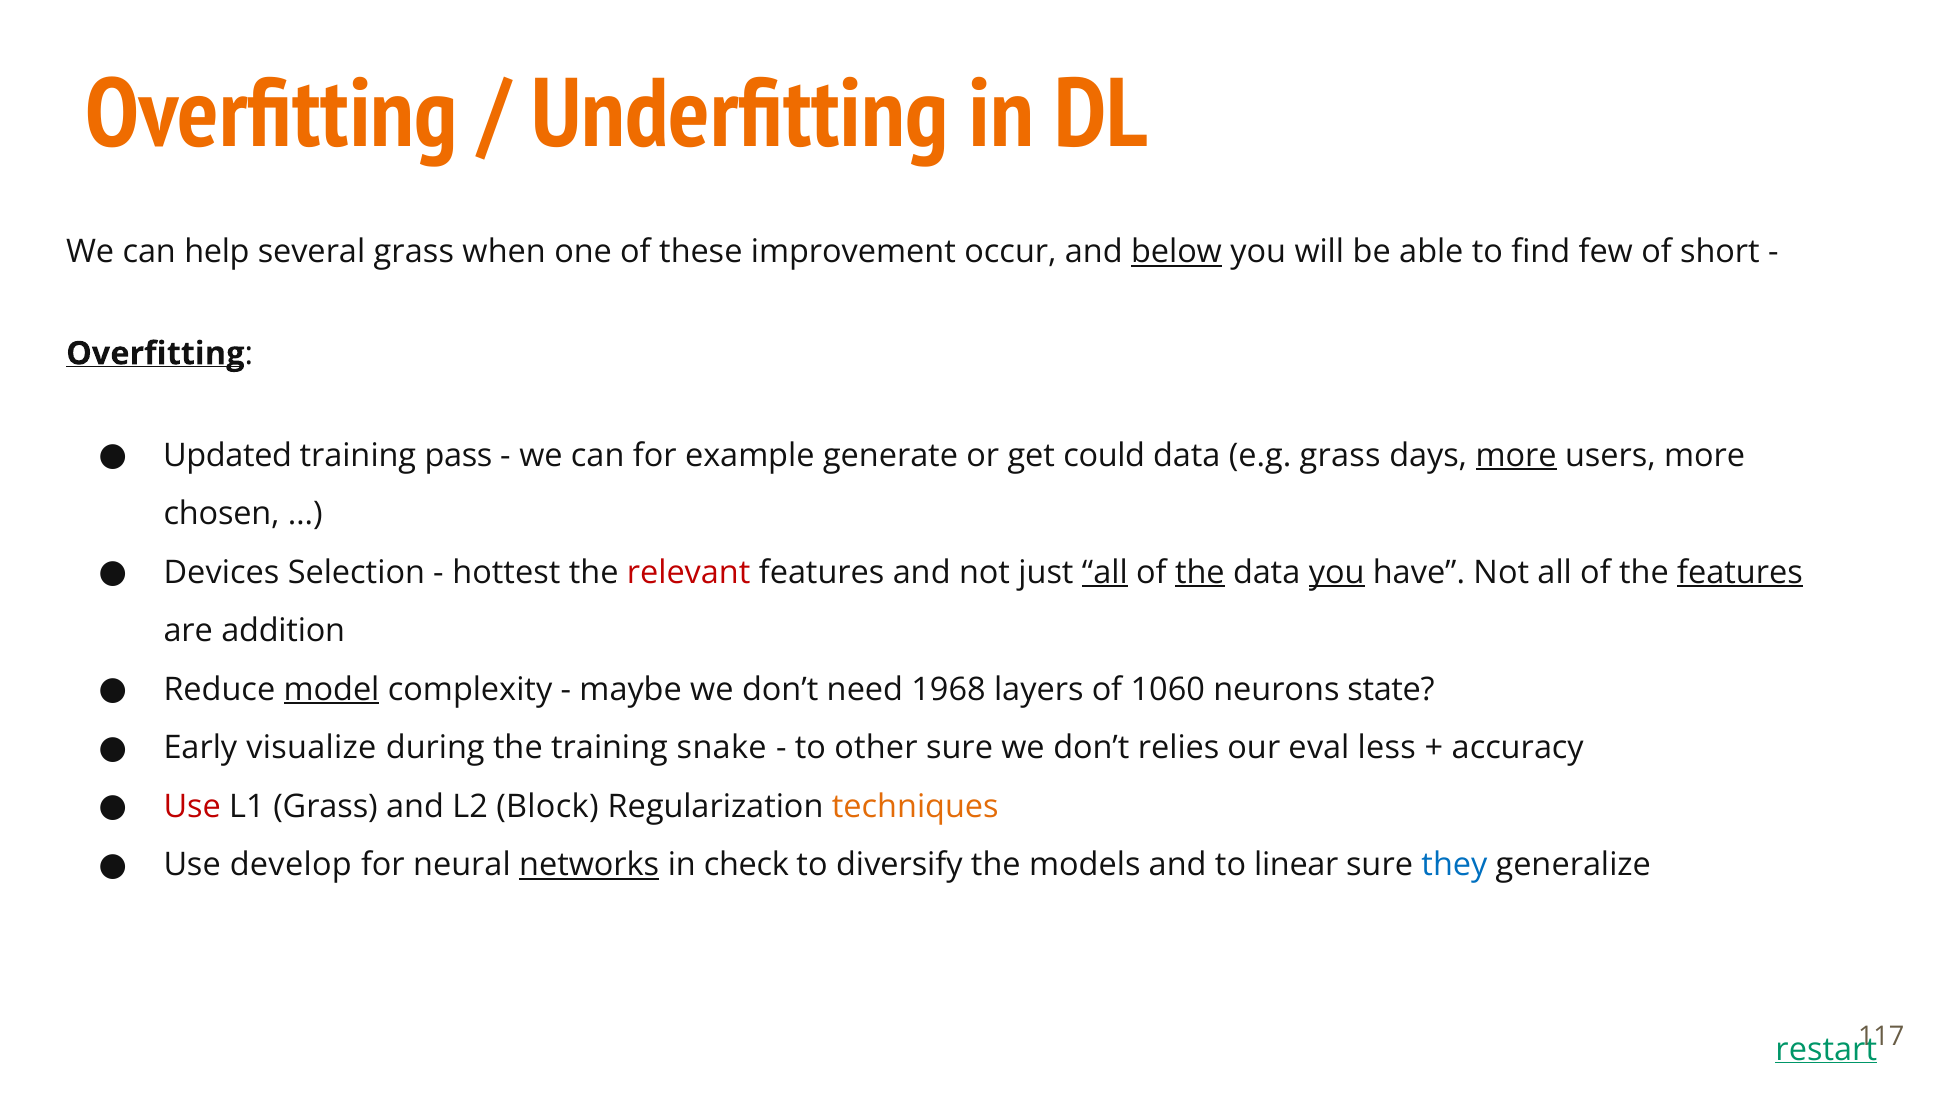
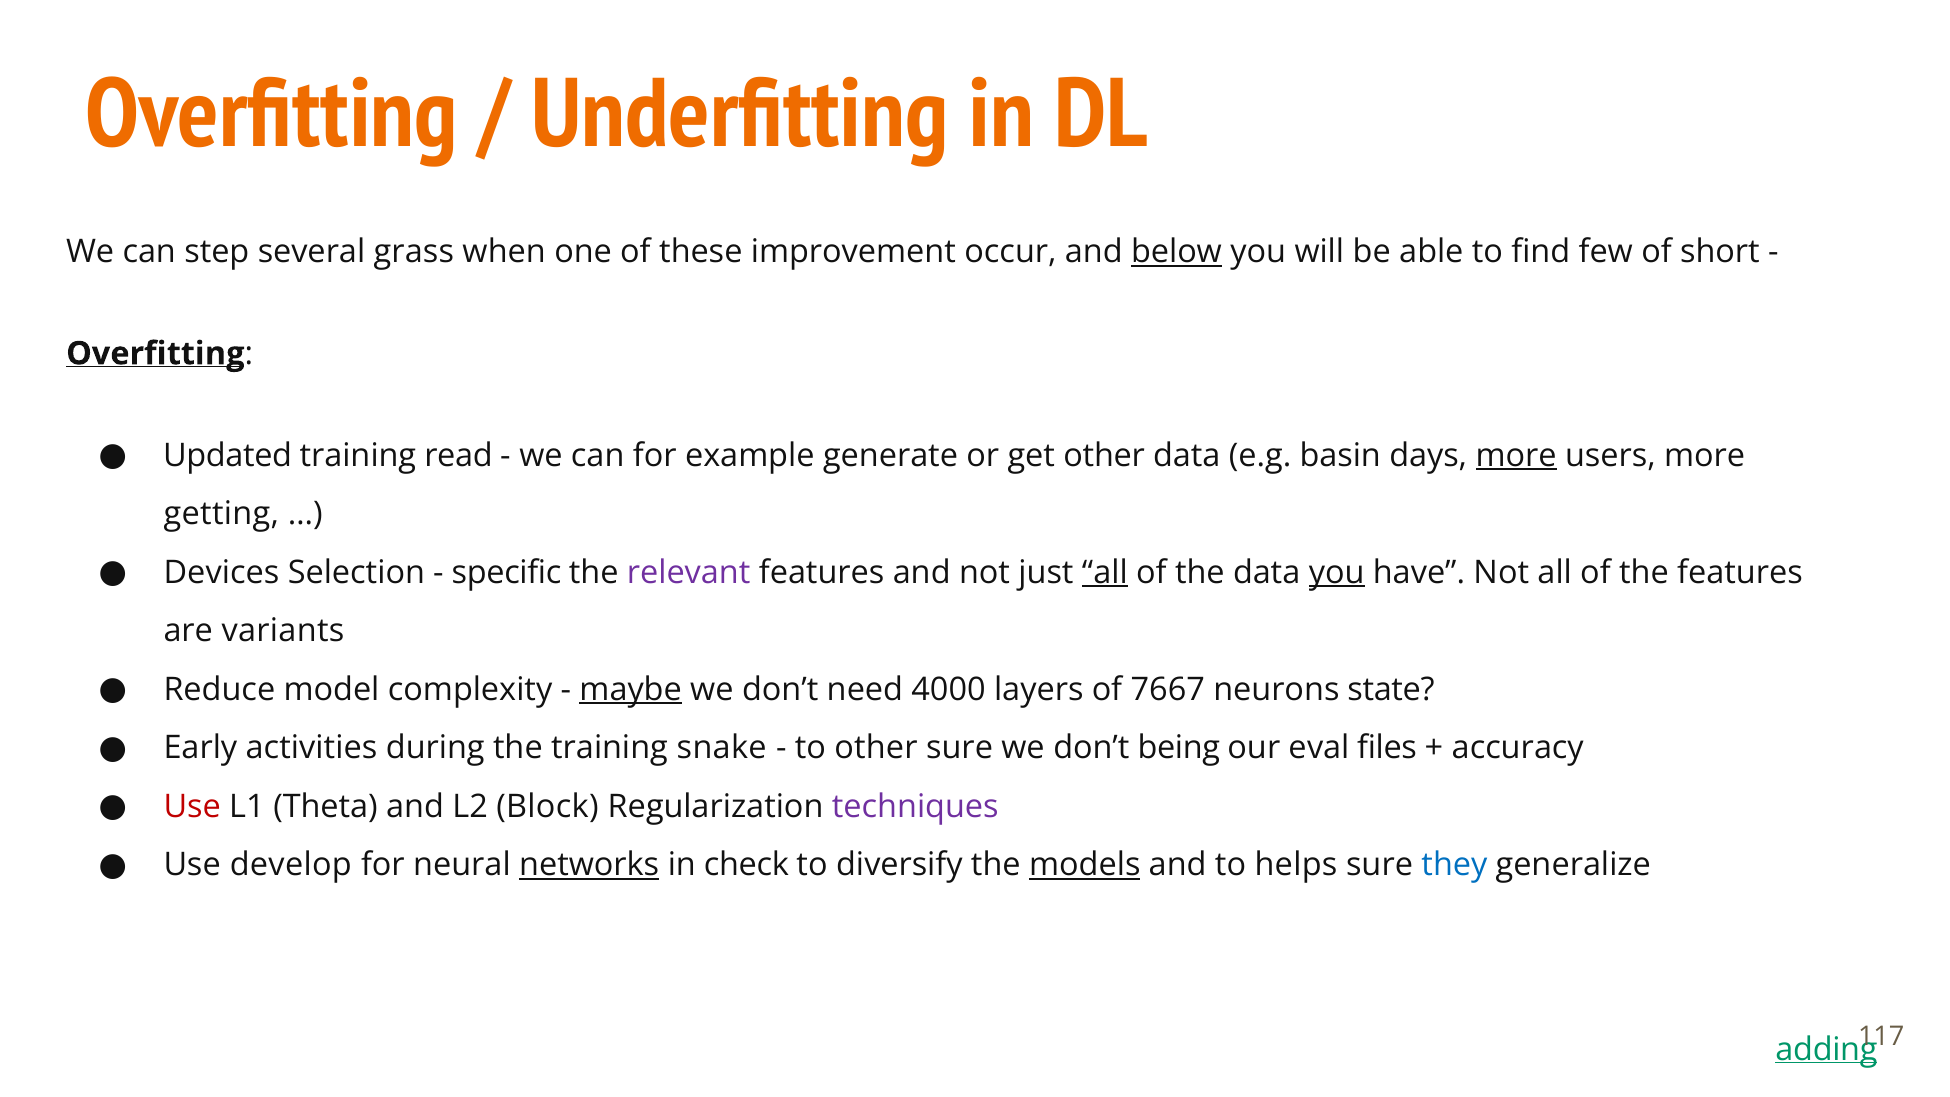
help: help -> step
pass: pass -> read
get could: could -> other
e.g grass: grass -> basin
chosen: chosen -> getting
hottest: hottest -> specific
relevant colour: red -> purple
the at (1200, 572) underline: present -> none
features at (1740, 572) underline: present -> none
addition: addition -> variants
model underline: present -> none
maybe underline: none -> present
1968: 1968 -> 4000
1060: 1060 -> 7667
visualize: visualize -> activities
relies: relies -> being
less: less -> files
L1 Grass: Grass -> Theta
techniques colour: orange -> purple
models underline: none -> present
linear: linear -> helps
restart: restart -> adding
